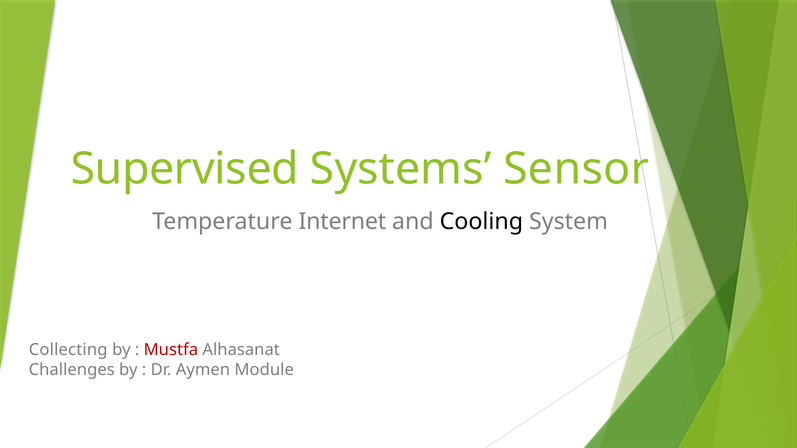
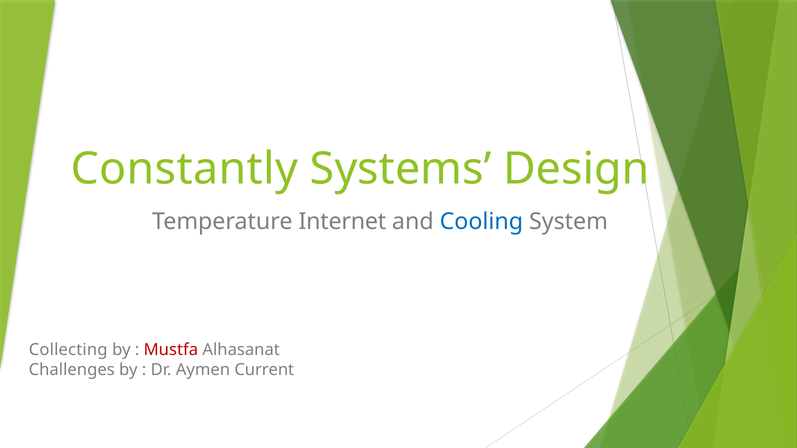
Supervised: Supervised -> Constantly
Sensor: Sensor -> Design
Cooling colour: black -> blue
Module: Module -> Current
